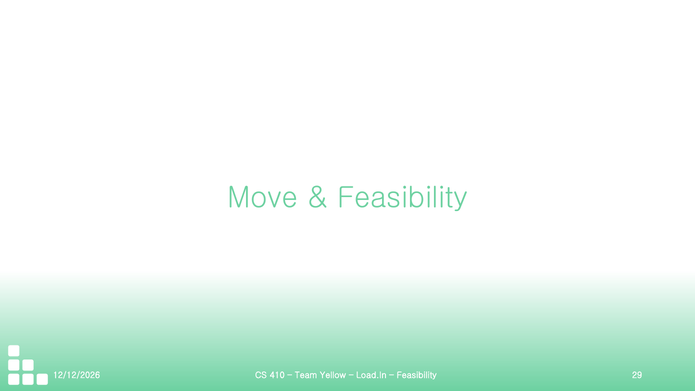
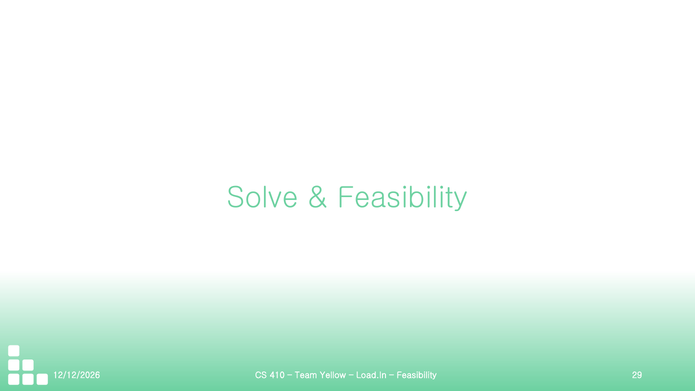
Move: Move -> Solve
